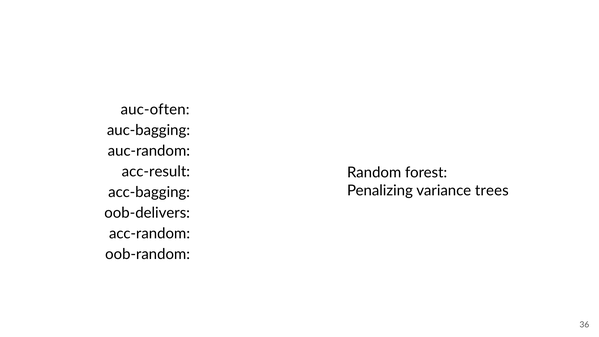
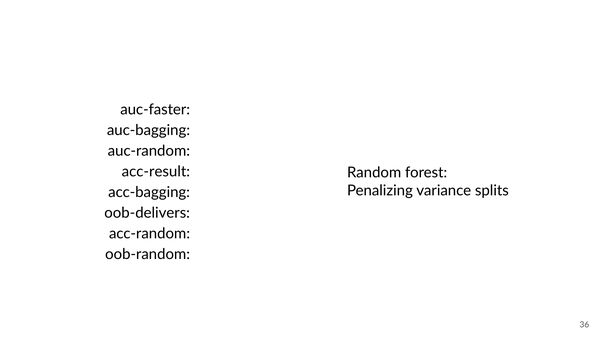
auc-often: auc-often -> auc-faster
trees: trees -> splits
